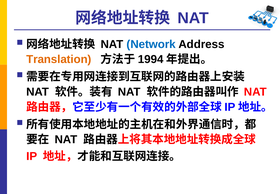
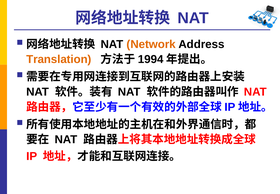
Network colour: blue -> orange
